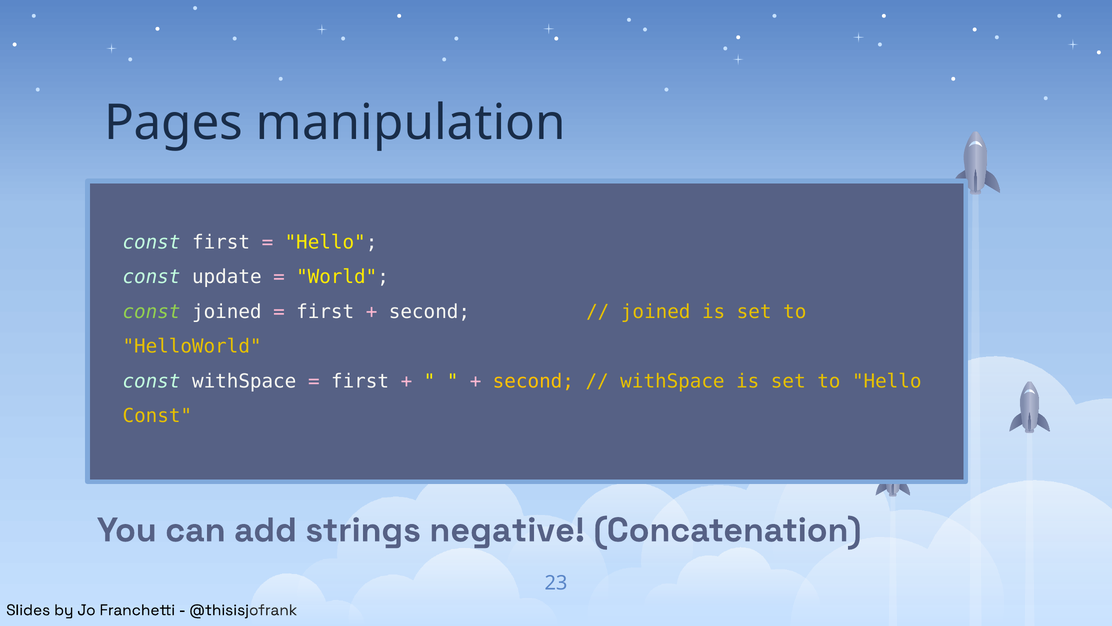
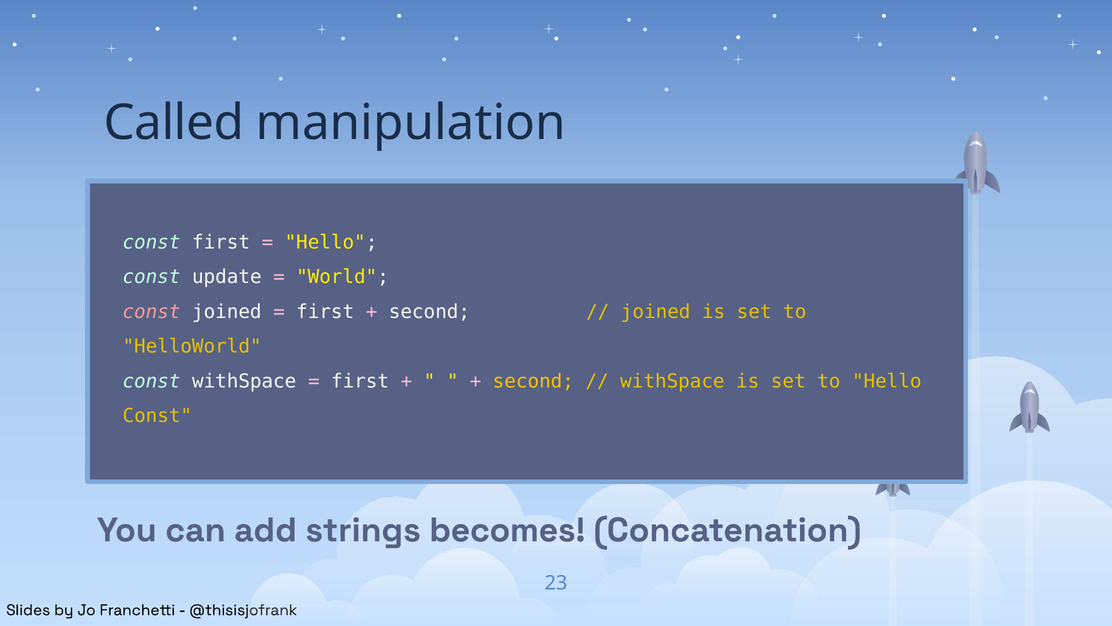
Pages: Pages -> Called
const at (152, 311) colour: light green -> pink
negative: negative -> becomes
